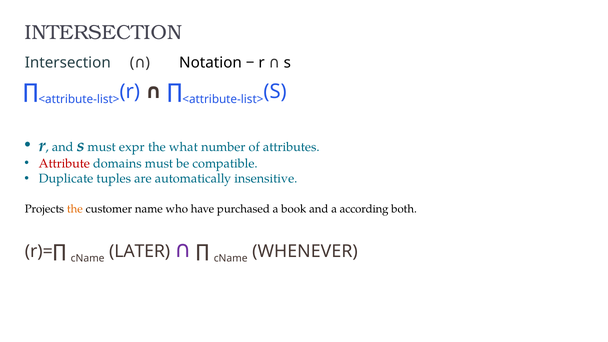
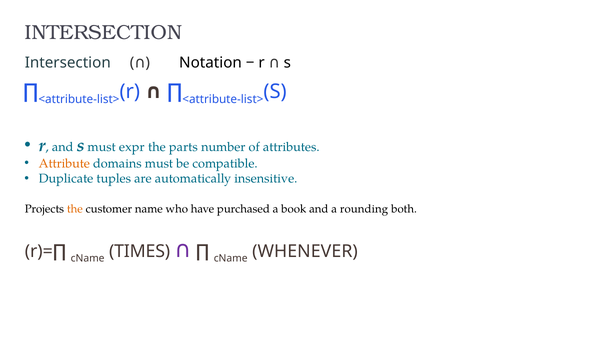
what: what -> parts
Attribute colour: red -> orange
according: according -> rounding
LATER: LATER -> TIMES
